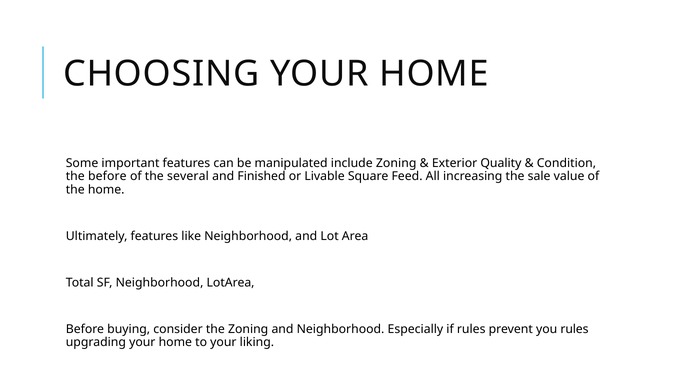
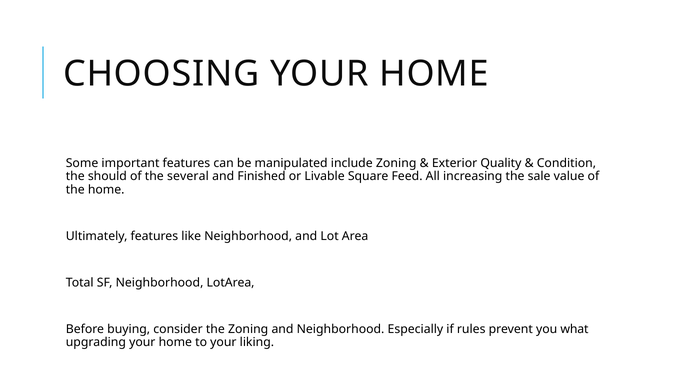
the before: before -> should
you rules: rules -> what
